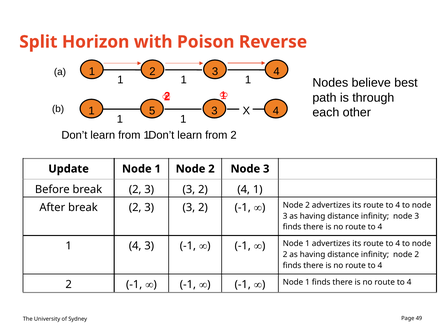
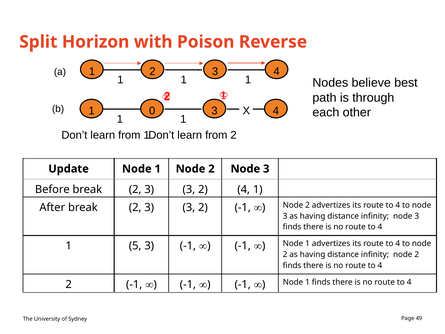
5: 5 -> 0
1 4: 4 -> 5
